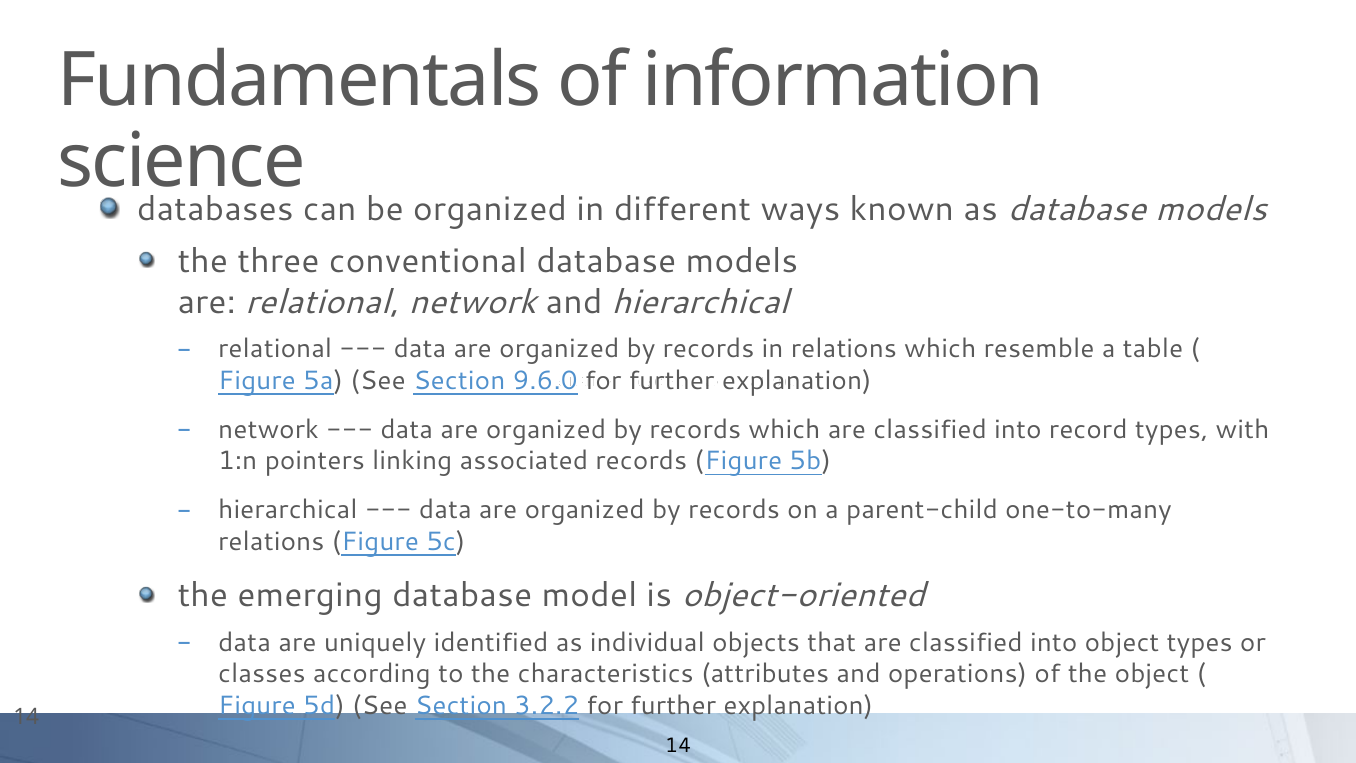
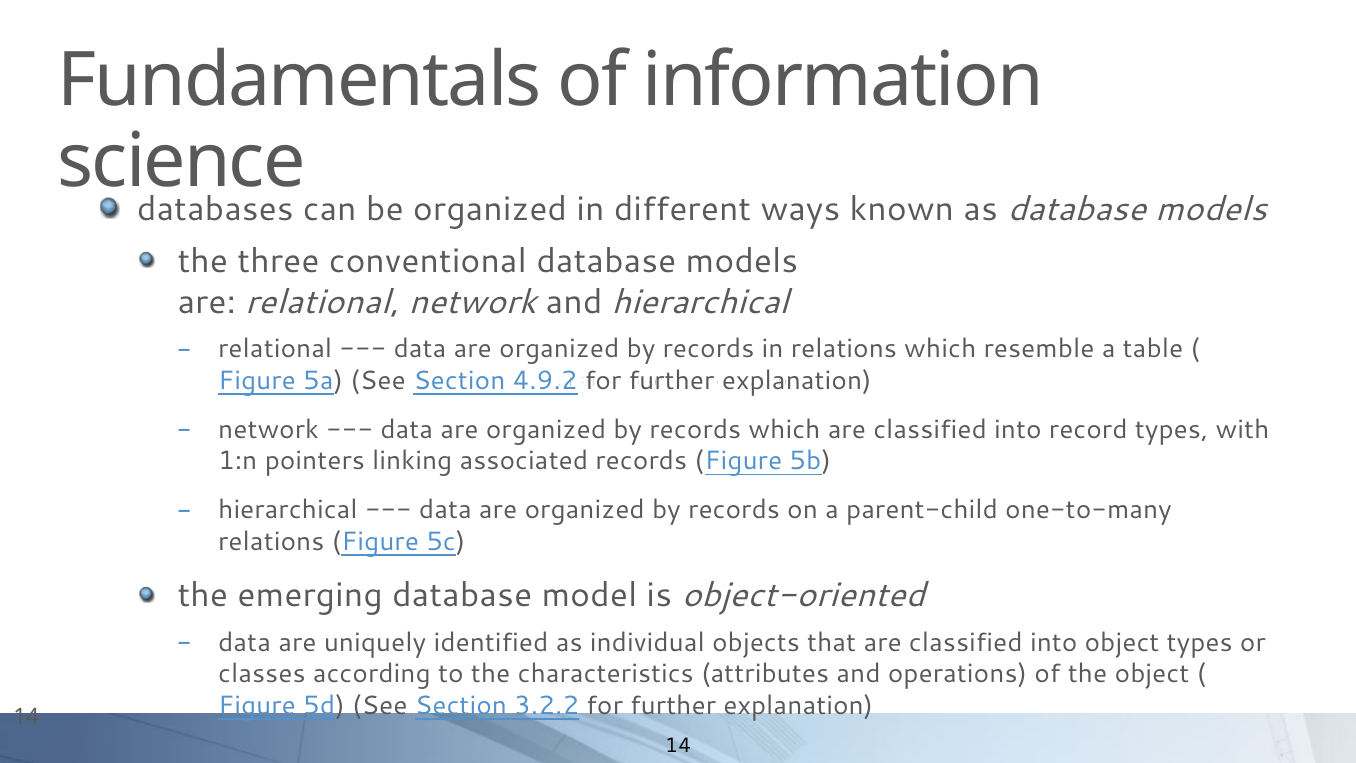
9.6.0: 9.6.0 -> 4.9.2
